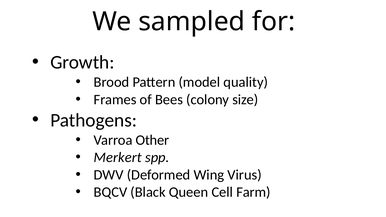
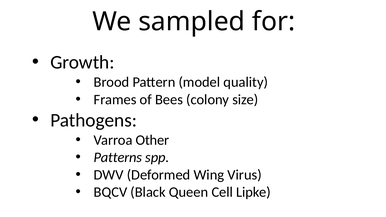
Merkert: Merkert -> Patterns
Farm: Farm -> Lipke
